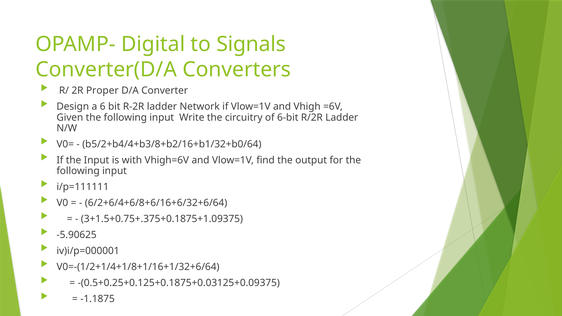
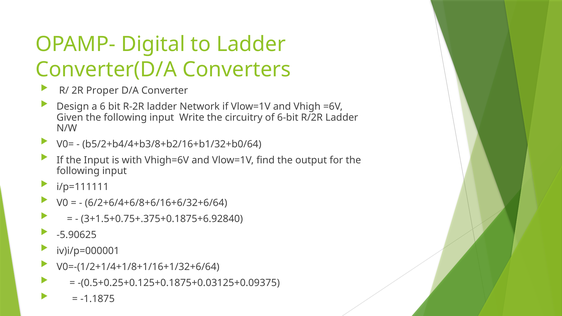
to Signals: Signals -> Ladder
3+1.5+0.75+.375+0.1875+1.09375: 3+1.5+0.75+.375+0.1875+1.09375 -> 3+1.5+0.75+.375+0.1875+6.92840
